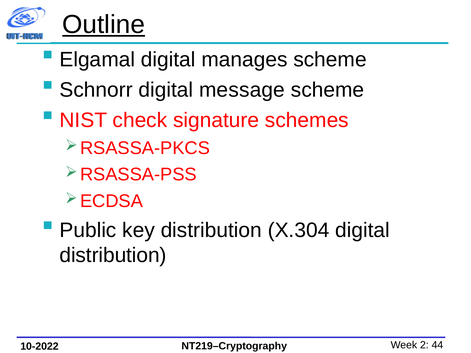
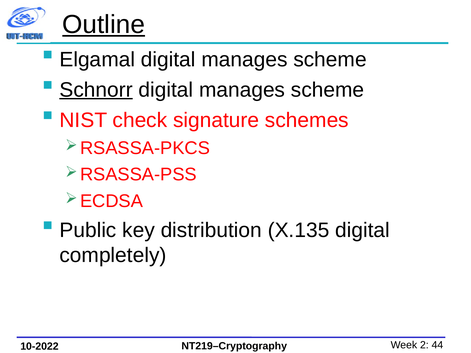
Schnorr underline: none -> present
message at (242, 90): message -> manages
X.304: X.304 -> X.135
distribution at (113, 255): distribution -> completely
